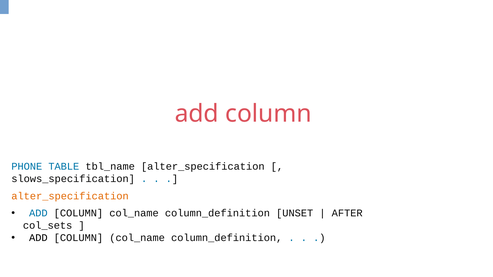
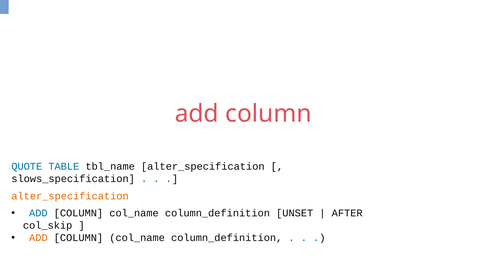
PHONE: PHONE -> QUOTE
col_sets: col_sets -> col_skip
ADD at (38, 238) colour: black -> orange
